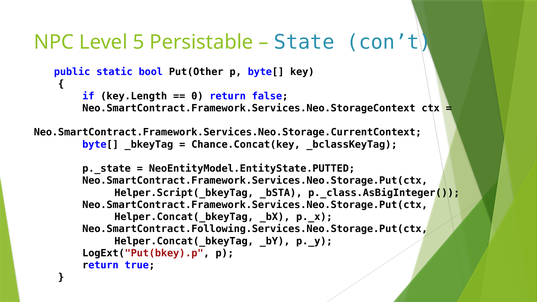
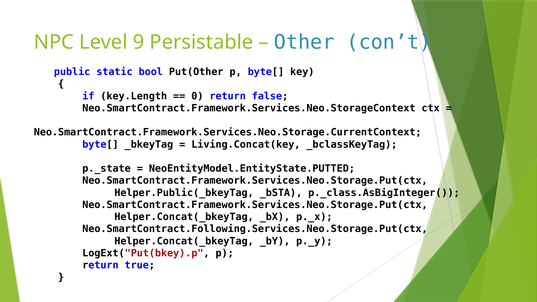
5: 5 -> 9
State: State -> Other
Chance.Concat(key: Chance.Concat(key -> Living.Concat(key
Helper.Script(_bkeyTag: Helper.Script(_bkeyTag -> Helper.Public(_bkeyTag
